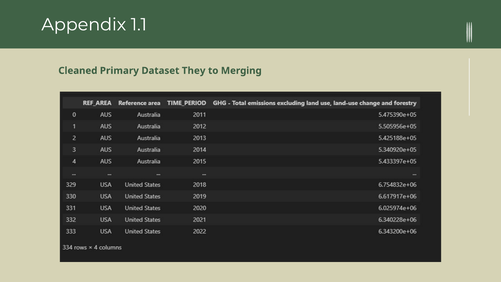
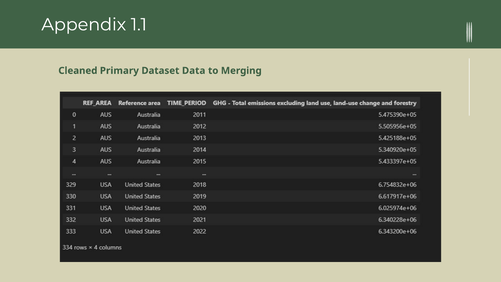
They: They -> Data
